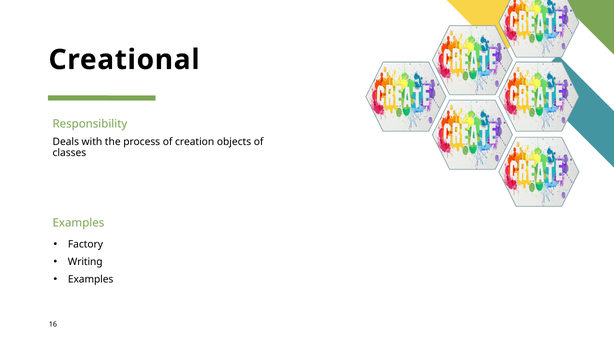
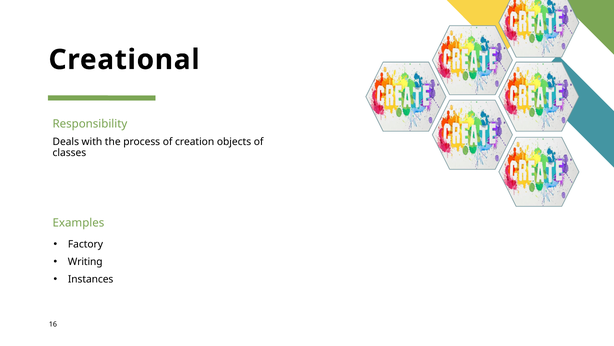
Examples at (91, 279): Examples -> Instances
